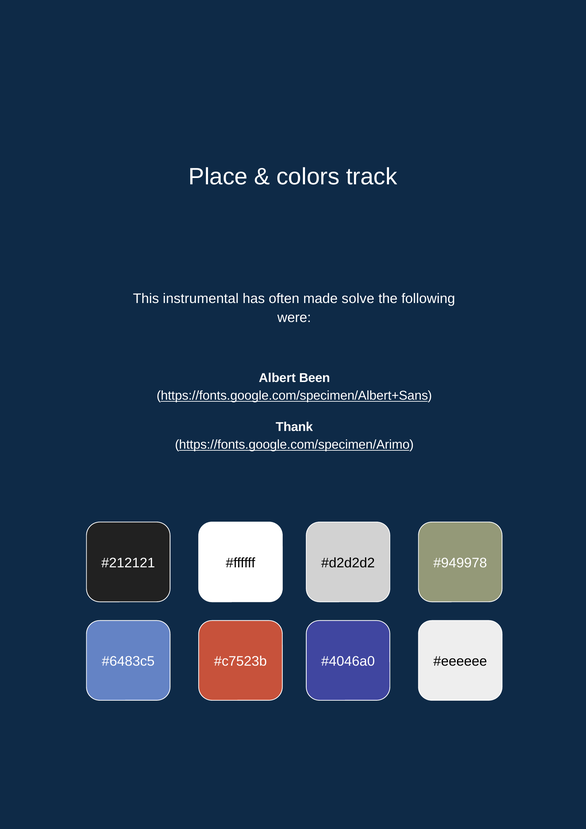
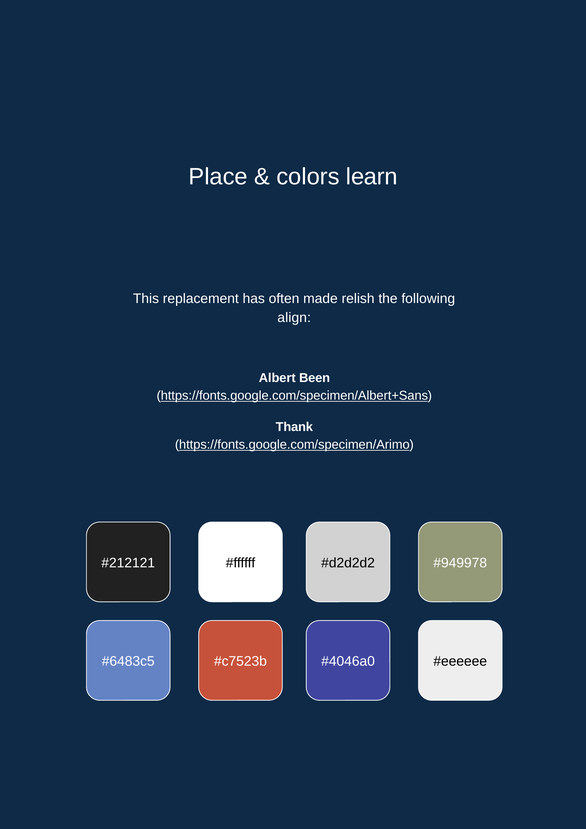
track: track -> learn
instrumental: instrumental -> replacement
solve: solve -> relish
were: were -> align
